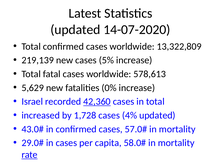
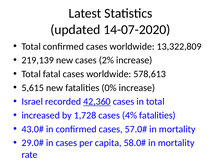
5%: 5% -> 2%
5,629: 5,629 -> 5,615
4% updated: updated -> fatalities
rate underline: present -> none
